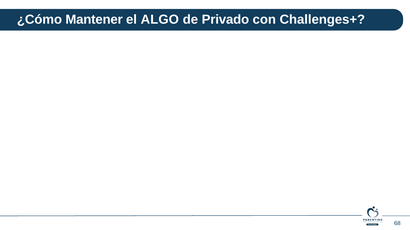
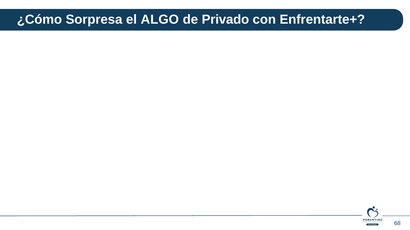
Mantener: Mantener -> Sorpresa
Challenges+: Challenges+ -> Enfrentarte+
